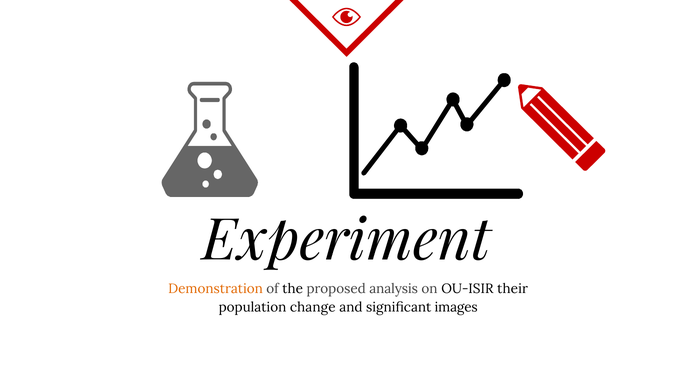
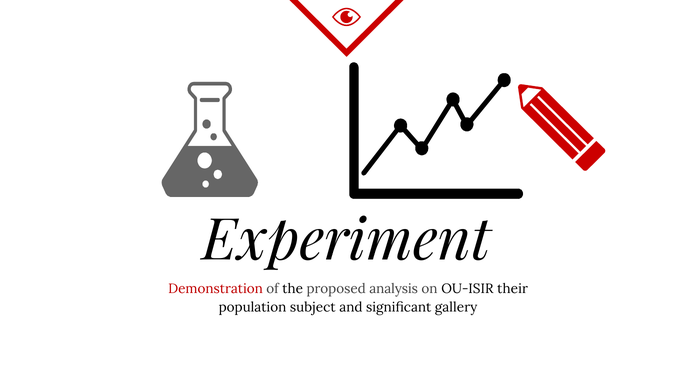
Demonstration colour: orange -> red
change: change -> subject
images: images -> gallery
